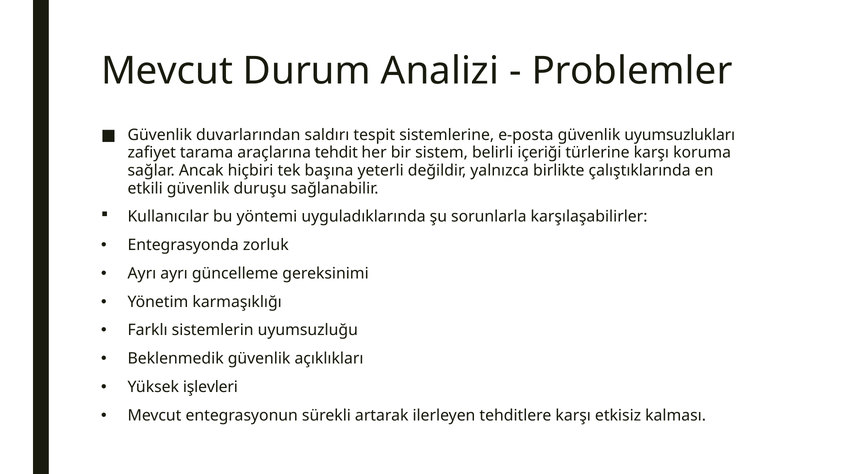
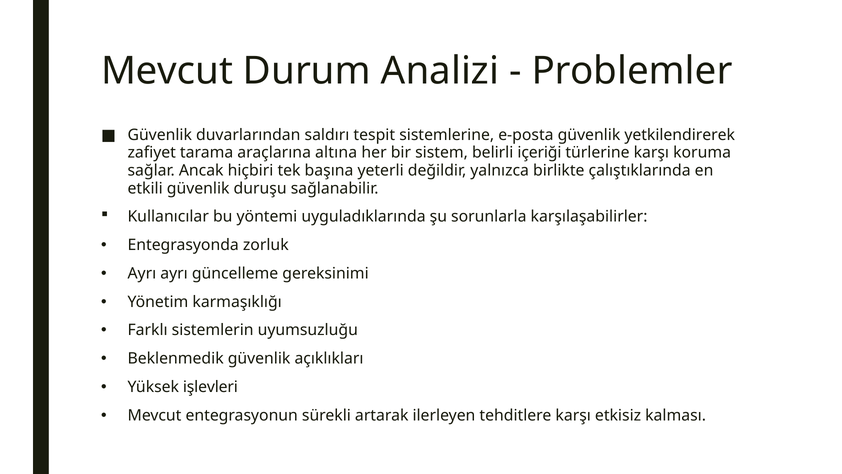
uyumsuzlukları: uyumsuzlukları -> yetkilendirerek
tehdit: tehdit -> altına
